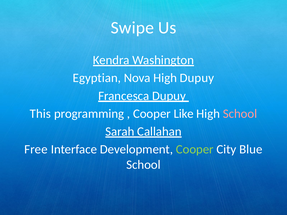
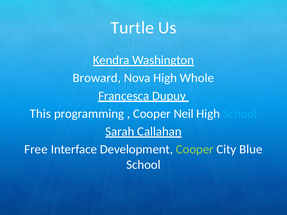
Swipe: Swipe -> Turtle
Egyptian: Egyptian -> Broward
High Dupuy: Dupuy -> Whole
Like: Like -> Neil
School at (240, 114) colour: pink -> light blue
